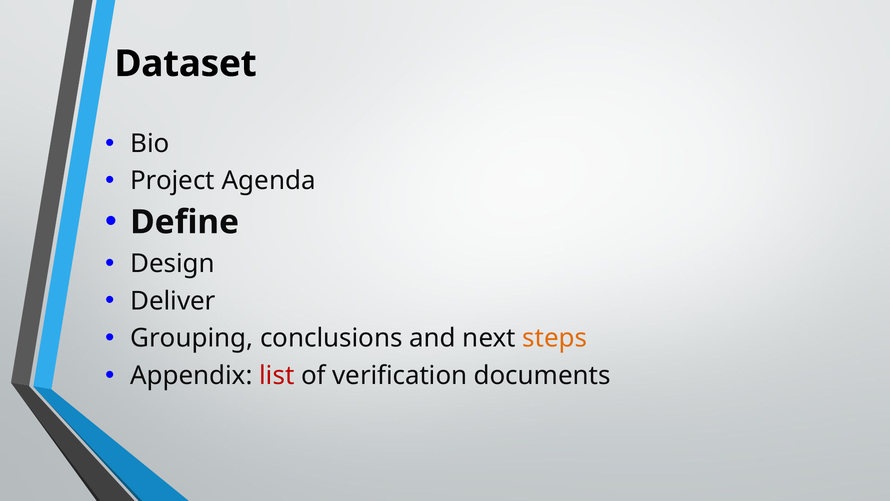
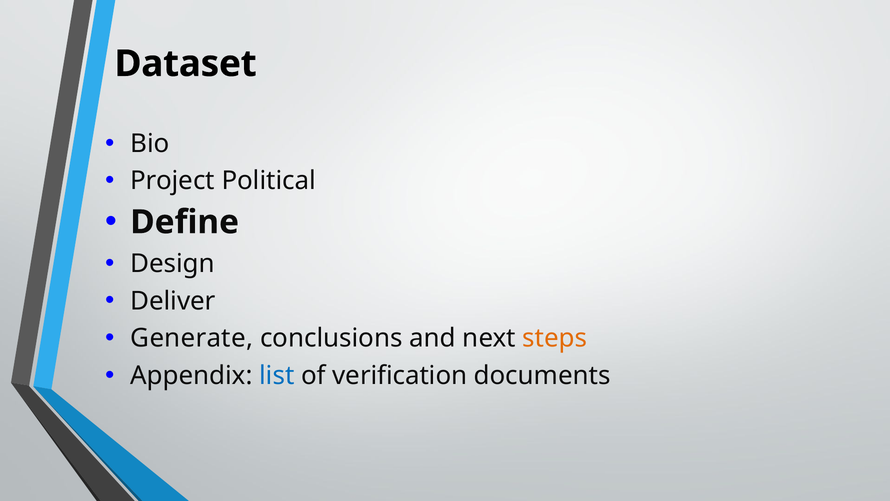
Agenda: Agenda -> Political
Grouping: Grouping -> Generate
list colour: red -> blue
